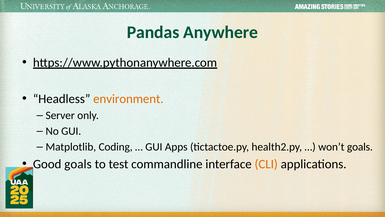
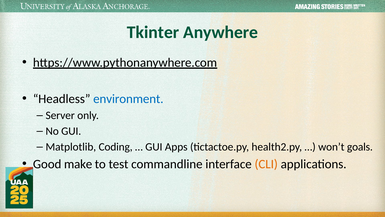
Pandas: Pandas -> Tkinter
environment colour: orange -> blue
Good goals: goals -> make
